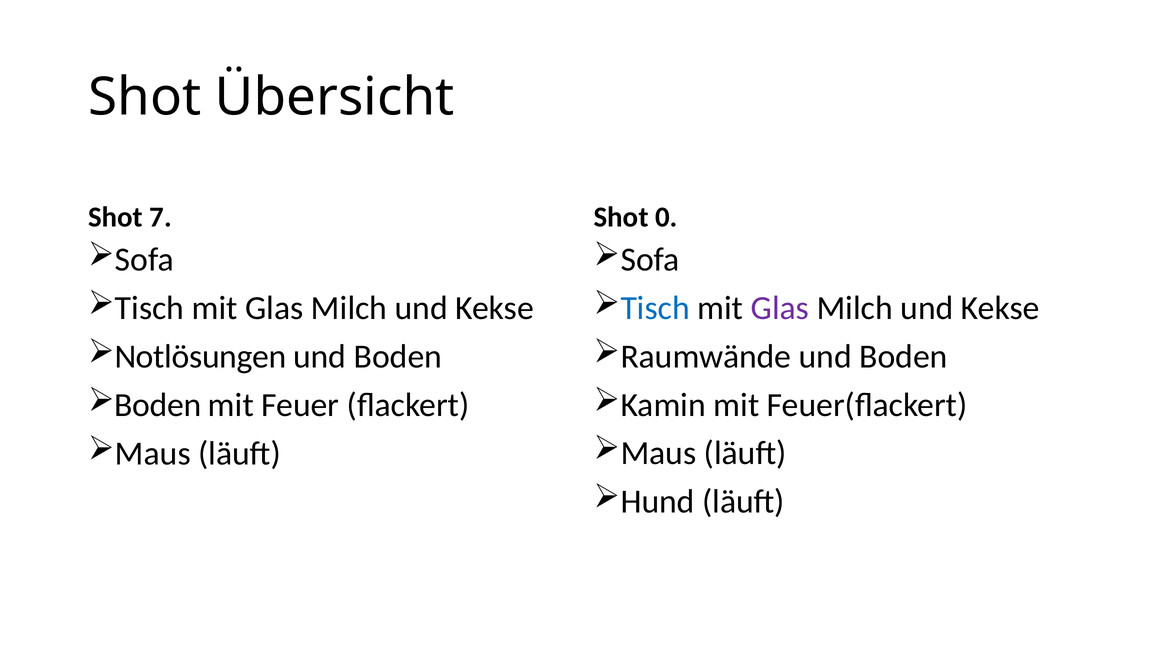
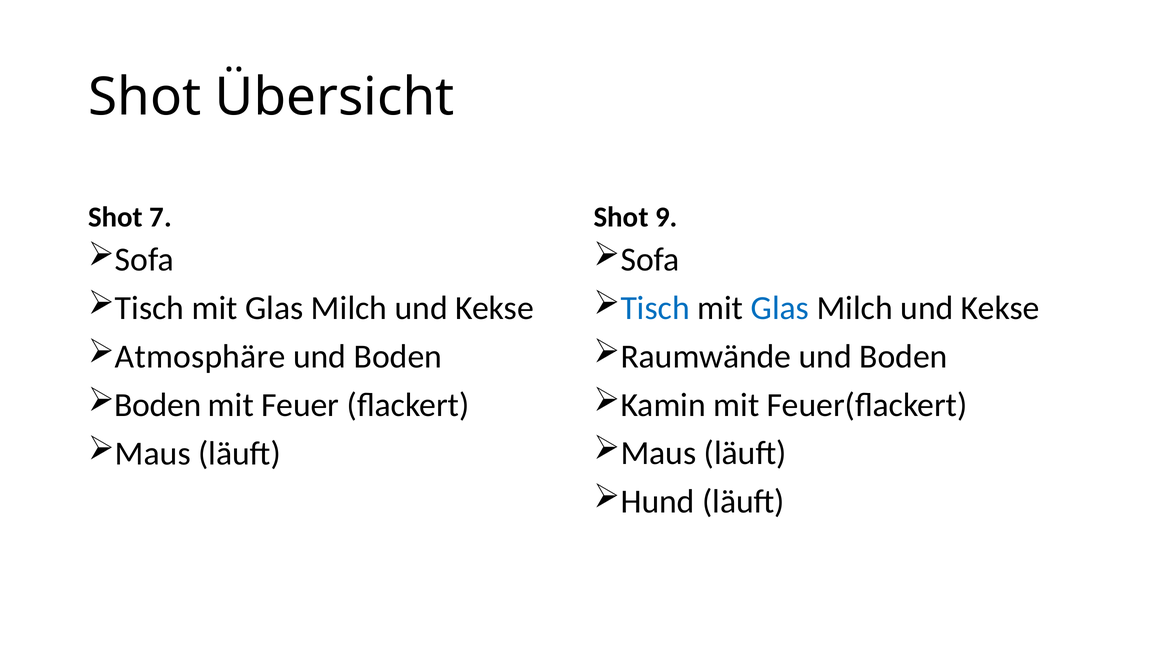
0: 0 -> 9
Glas at (780, 308) colour: purple -> blue
Notlösungen: Notlösungen -> Atmosphäre
